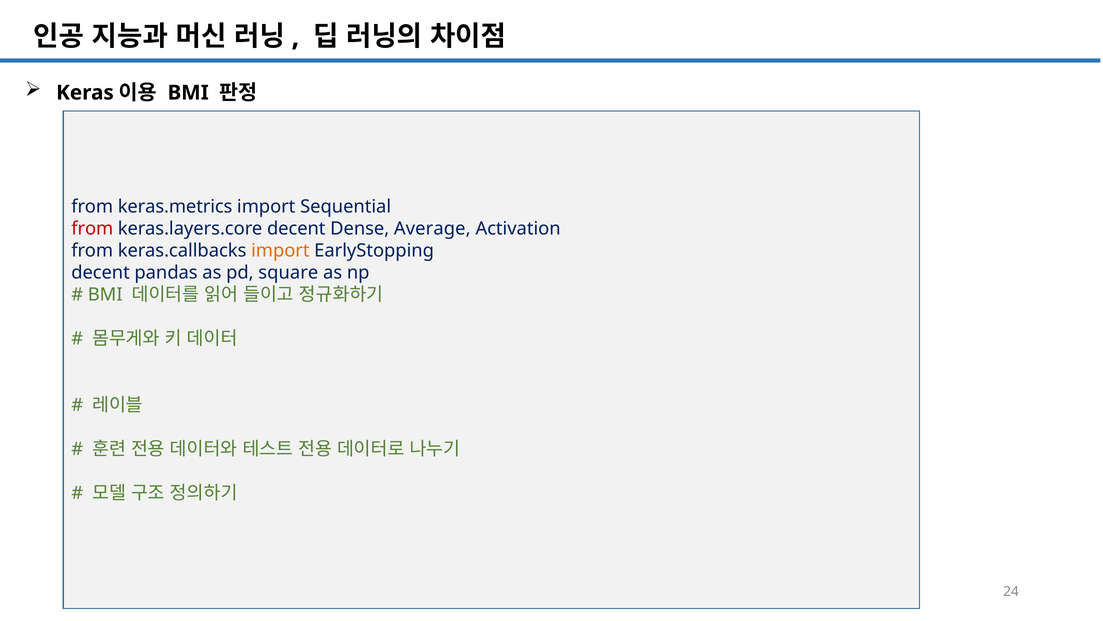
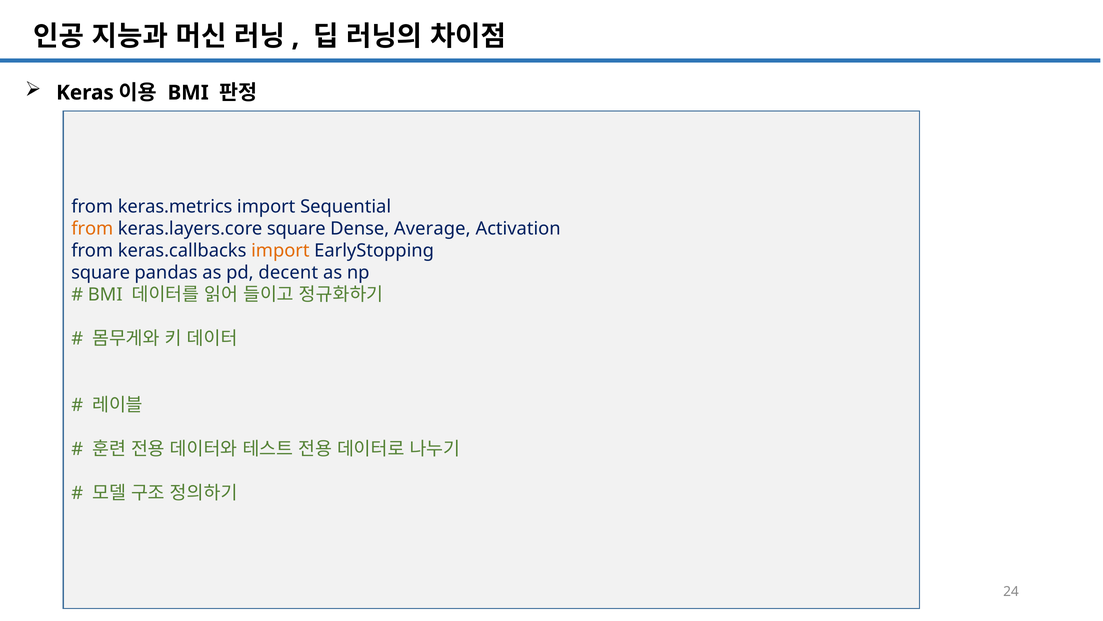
from at (92, 228) colour: red -> orange
keras.layers.core decent: decent -> square
decent at (101, 272): decent -> square
square: square -> decent
